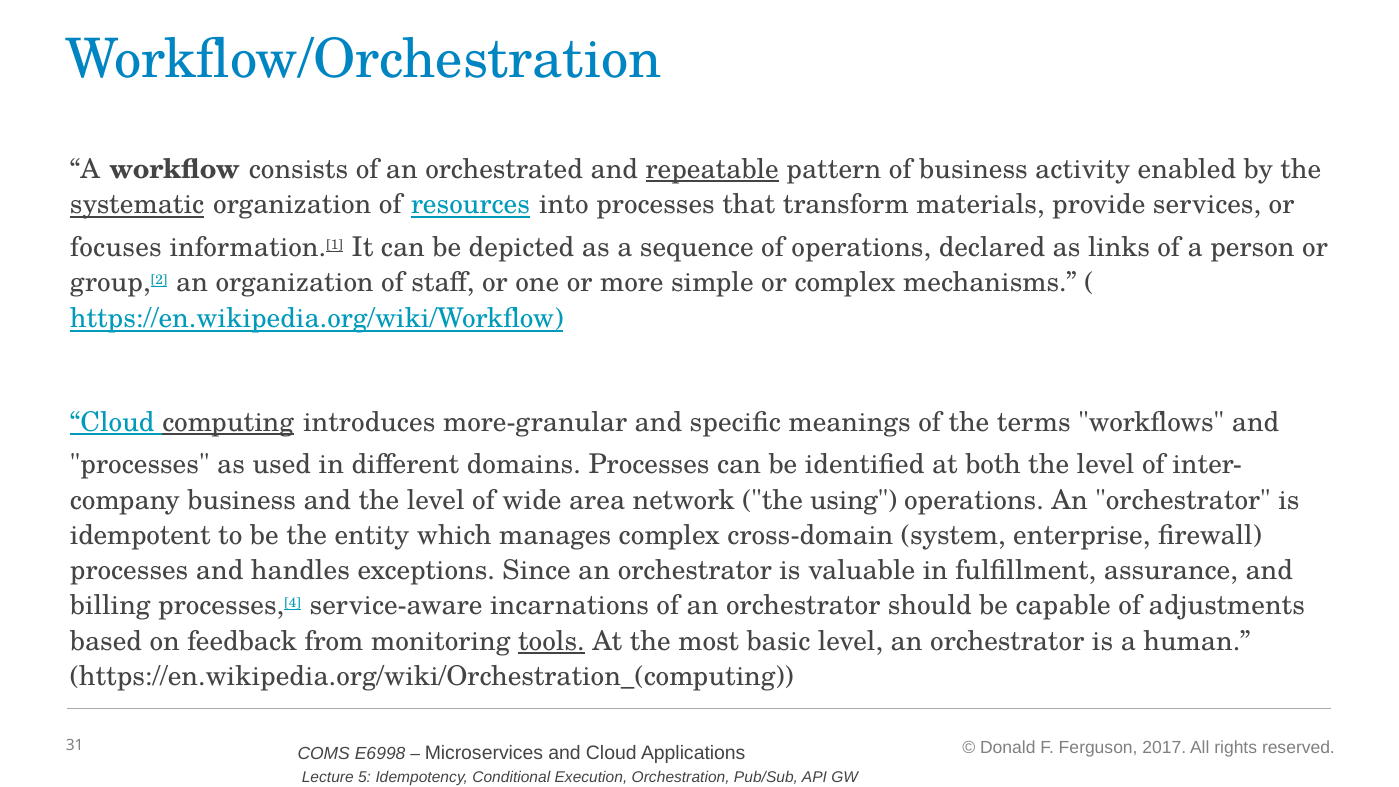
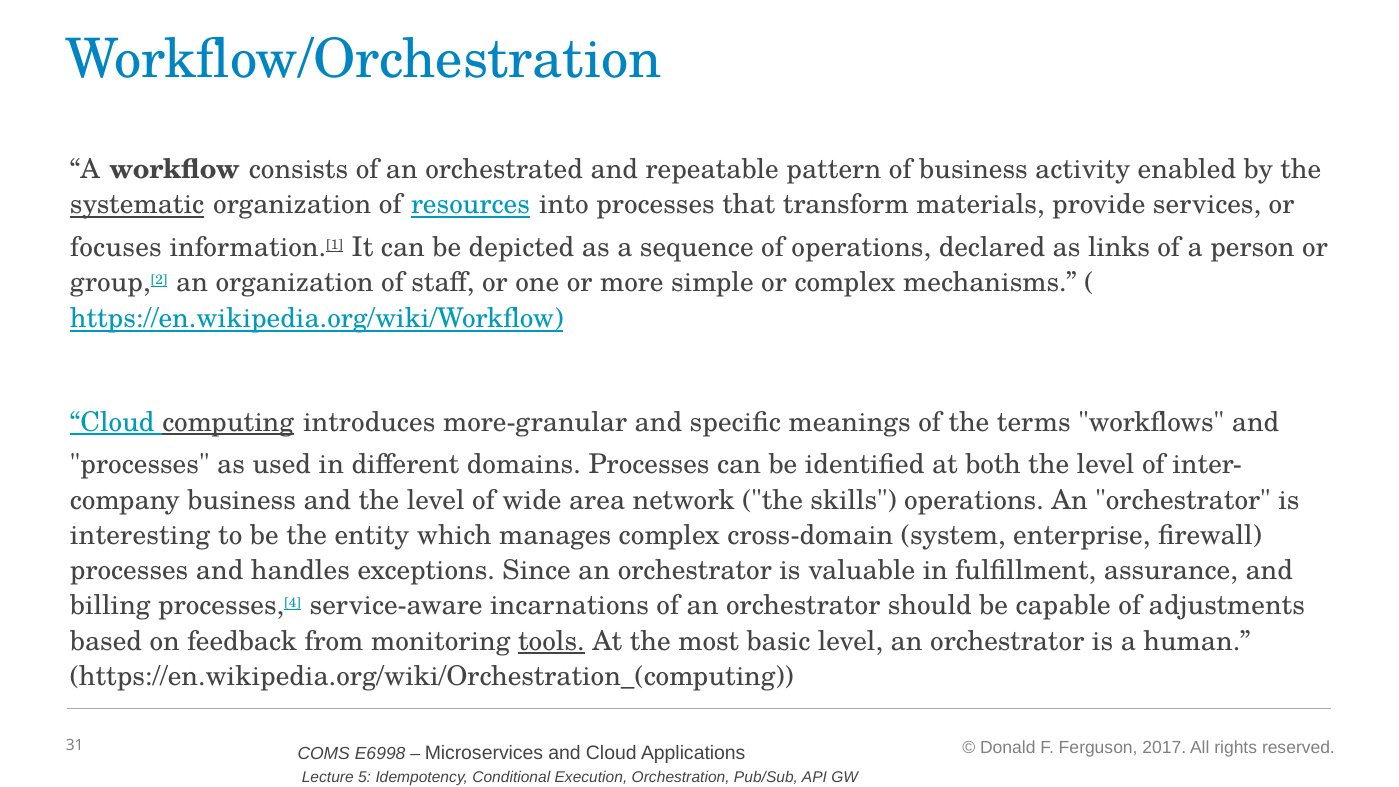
repeatable underline: present -> none
using: using -> skills
idempotent: idempotent -> interesting
